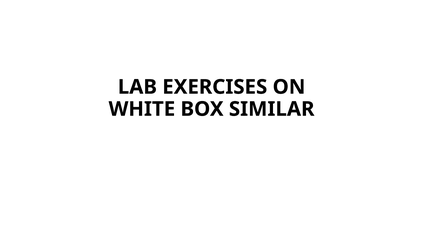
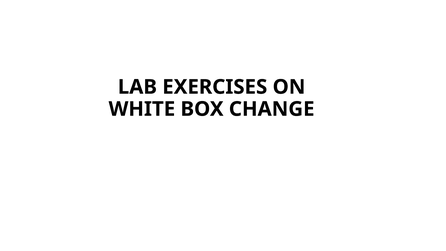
SIMILAR: SIMILAR -> CHANGE
